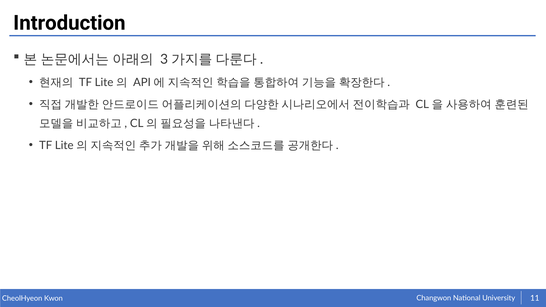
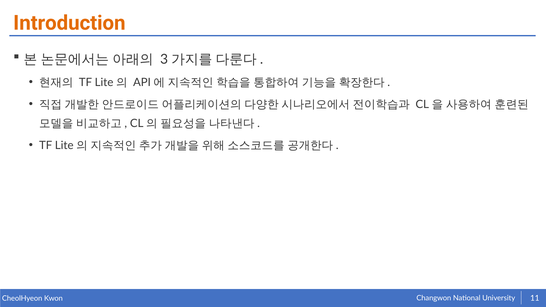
Introduction colour: black -> orange
